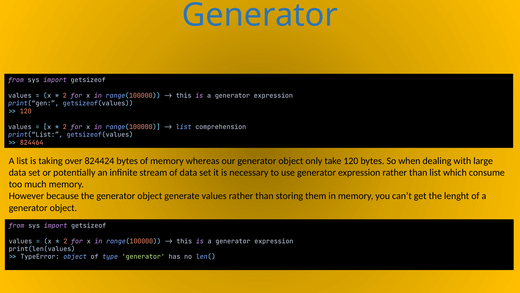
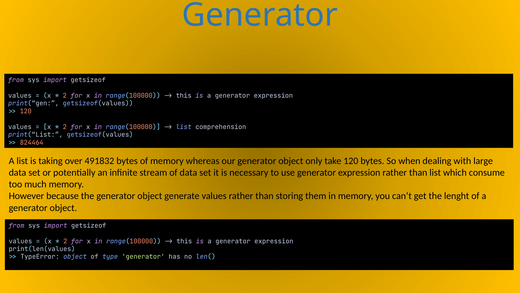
824424: 824424 -> 491832
